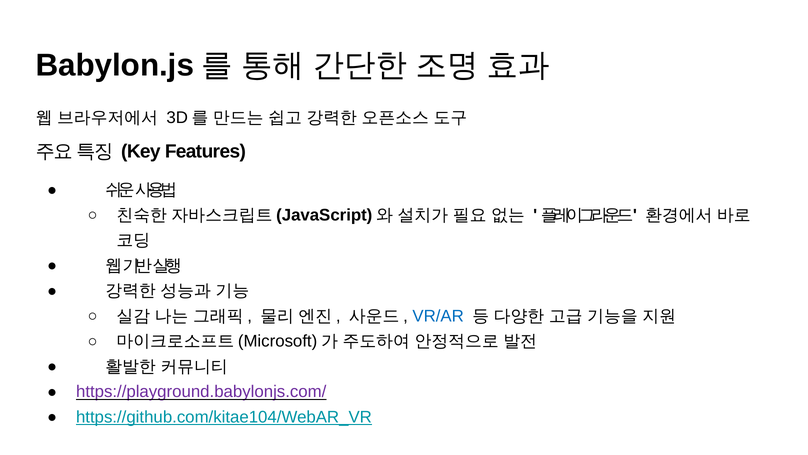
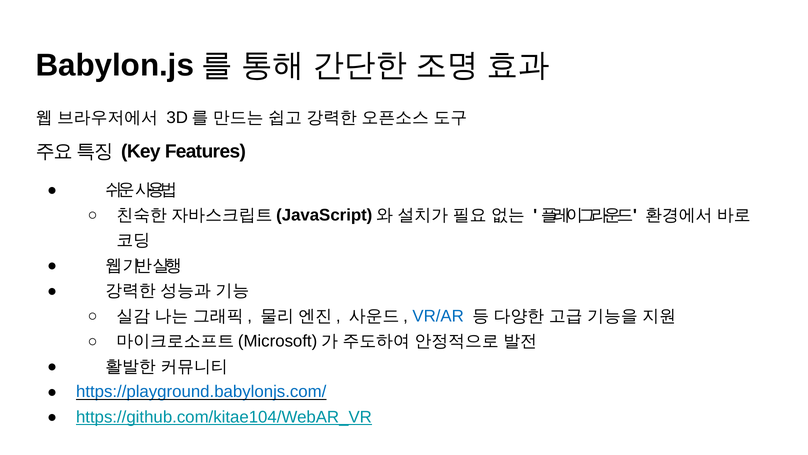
https://playground.babylonjs.com/ colour: purple -> blue
